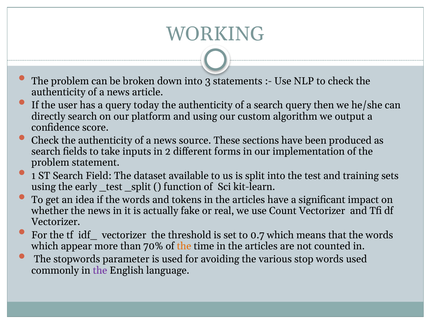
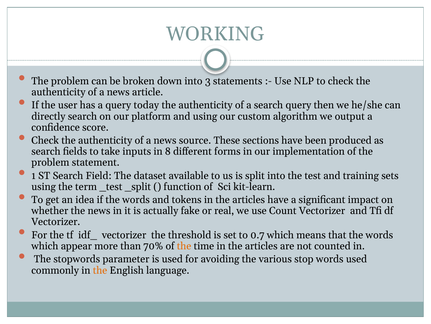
2: 2 -> 8
early: early -> term
the at (100, 270) colour: purple -> orange
